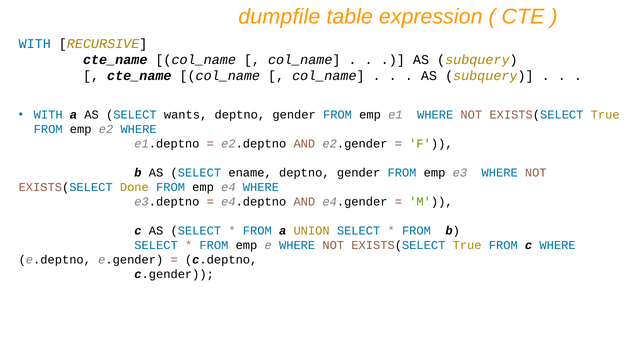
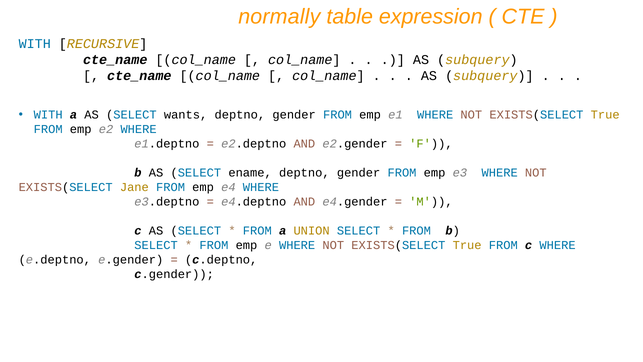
dumpfile: dumpfile -> normally
Done: Done -> Jane
